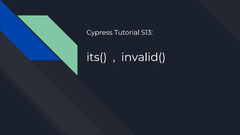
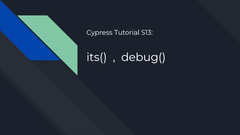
invalid(: invalid( -> debug(
